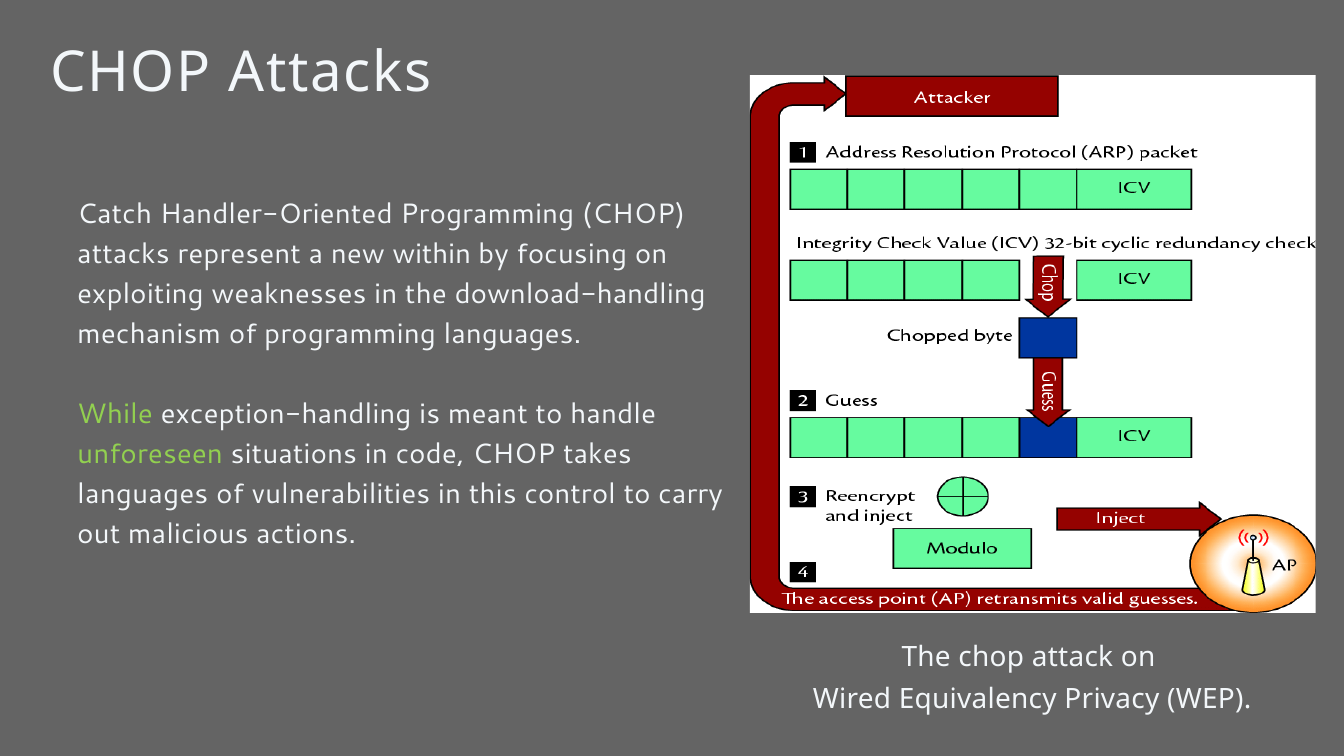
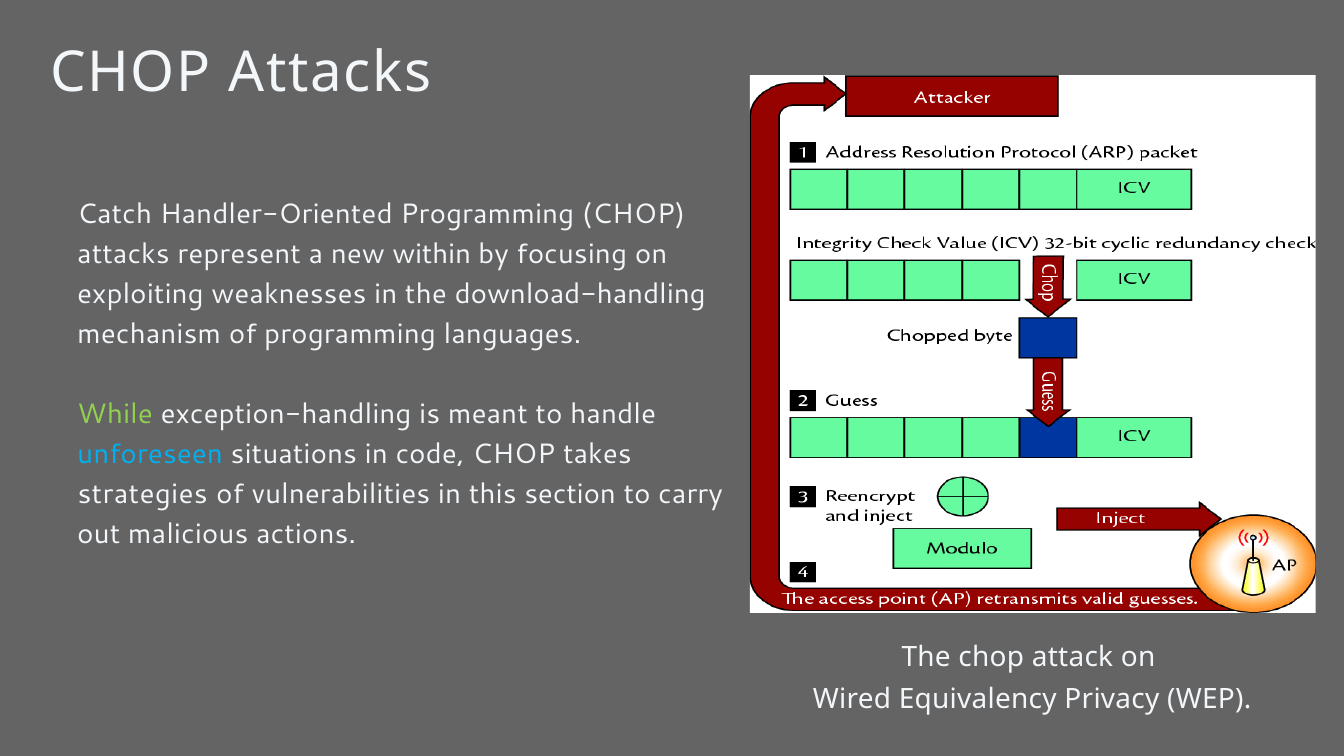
unforeseen colour: light green -> light blue
languages at (143, 494): languages -> strategies
control: control -> section
